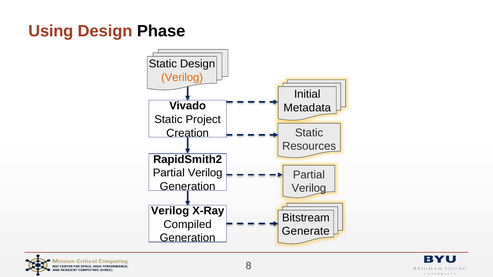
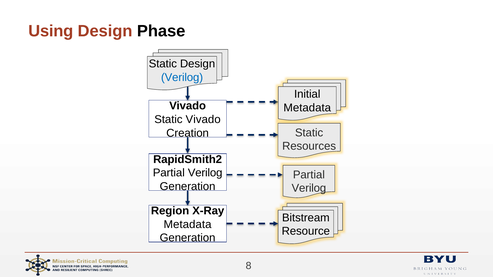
Verilog at (182, 78) colour: orange -> blue
Static Project: Project -> Vivado
Verilog at (170, 211): Verilog -> Region
Compiled at (188, 225): Compiled -> Metadata
Generate: Generate -> Resource
